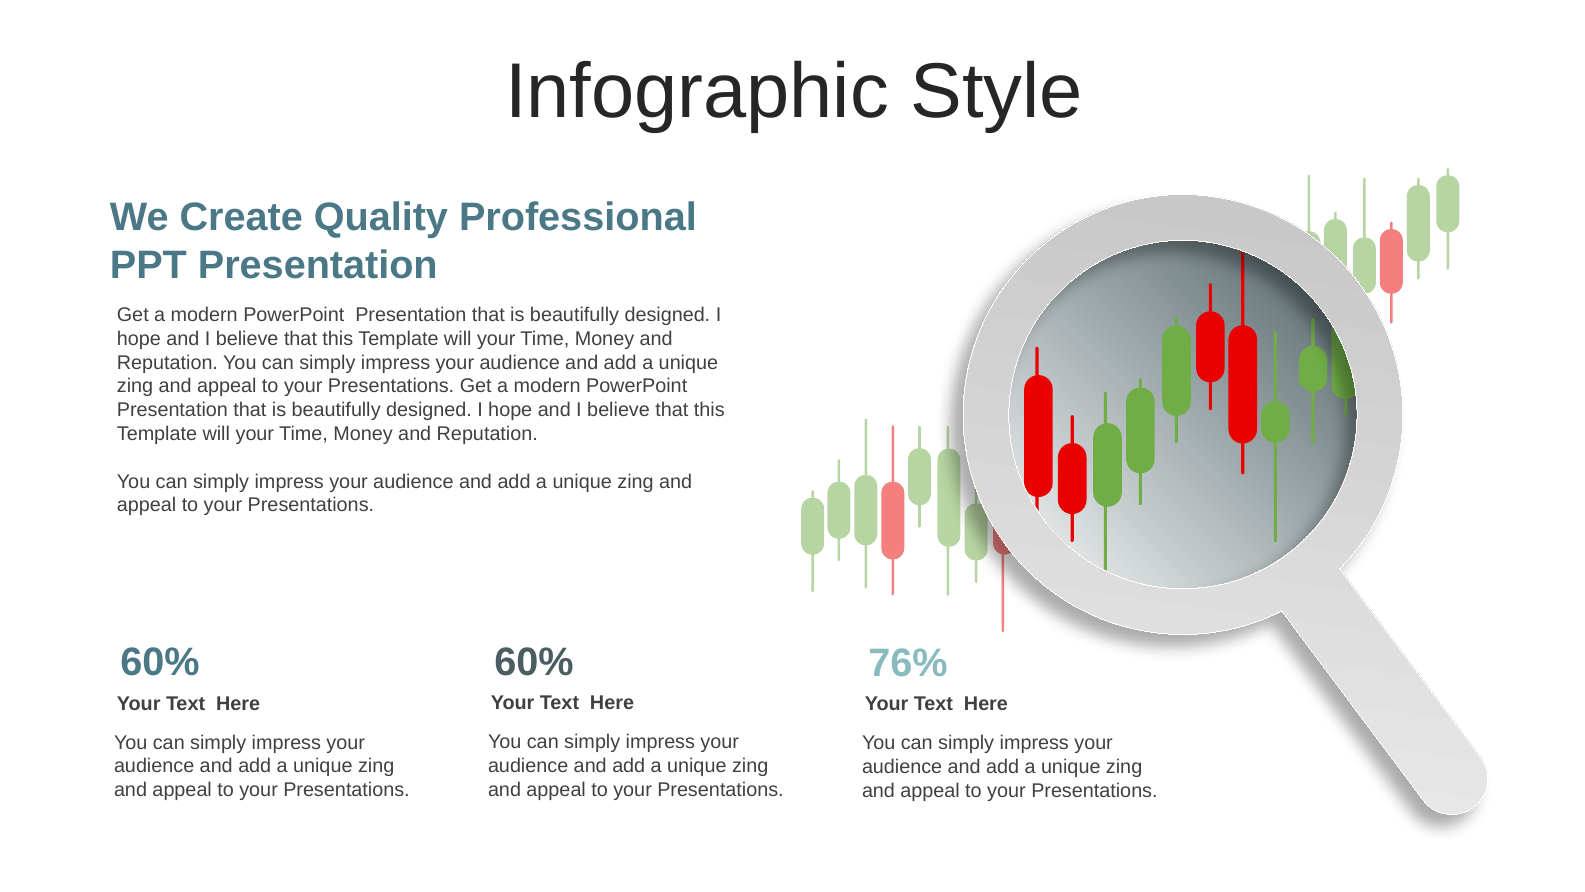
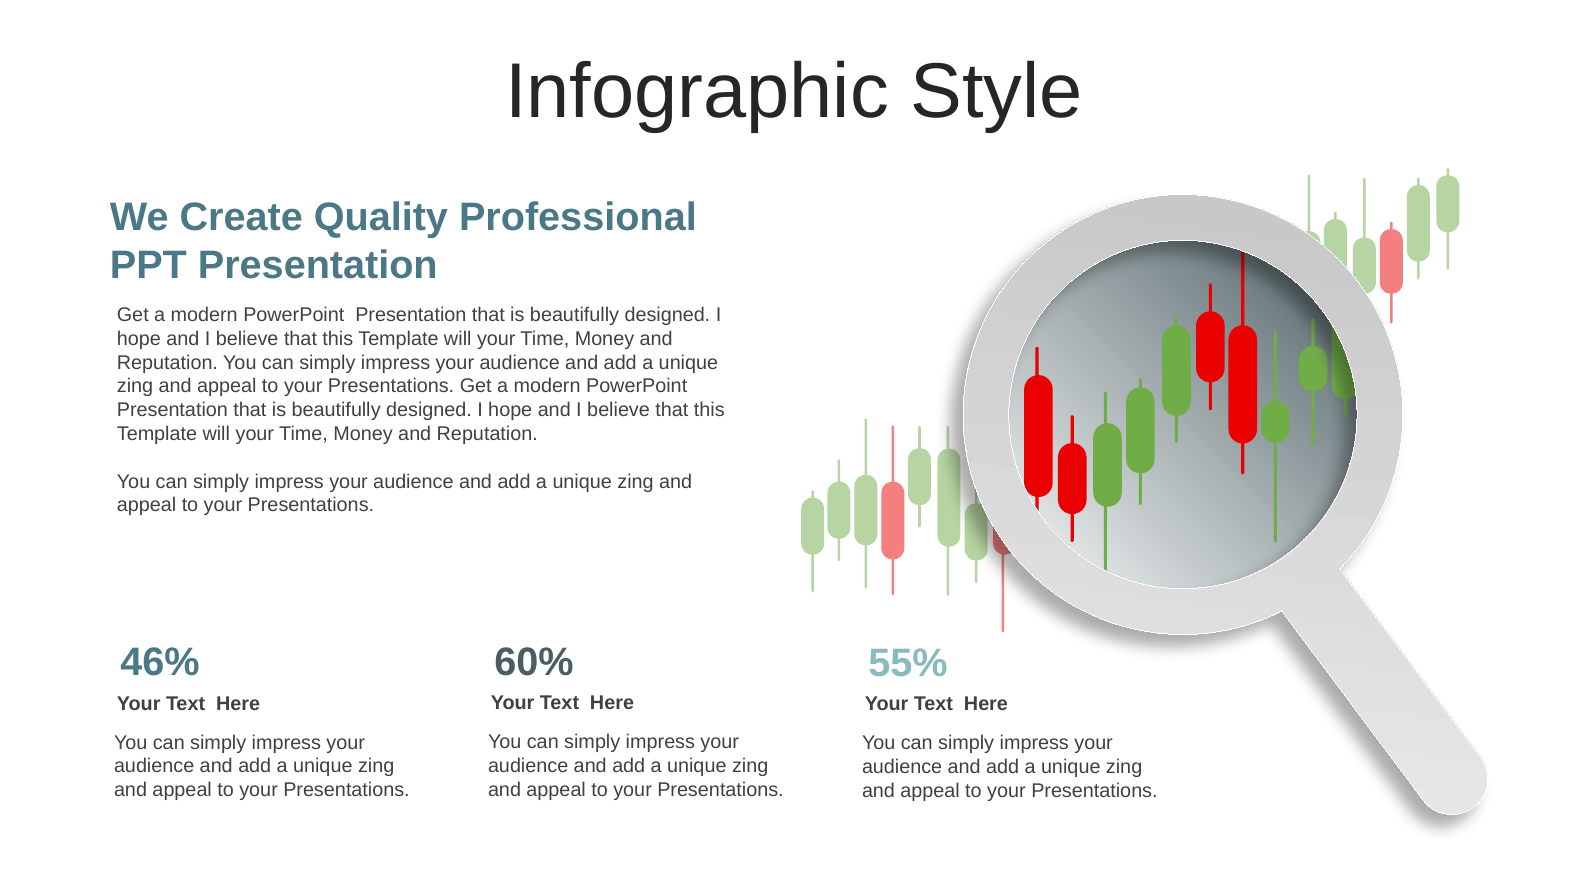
60% at (160, 662): 60% -> 46%
76%: 76% -> 55%
